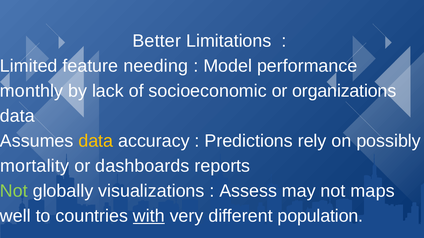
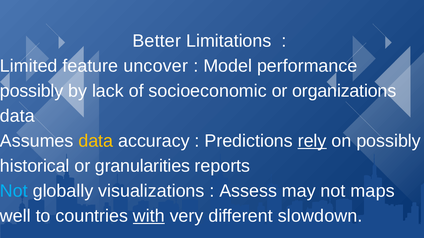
needing: needing -> uncover
monthly at (32, 91): monthly -> possibly
rely underline: none -> present
mortality: mortality -> historical
dashboards: dashboards -> granularities
Not at (14, 191) colour: light green -> light blue
population: population -> slowdown
